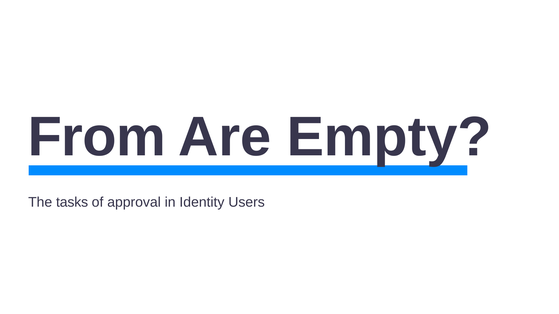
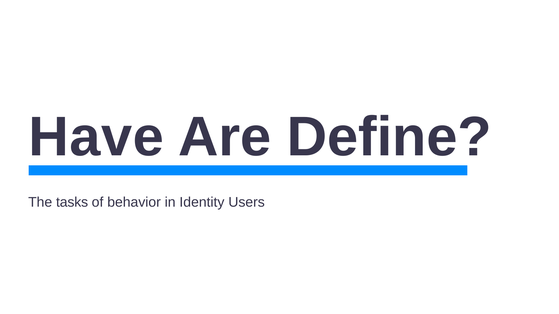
From: From -> Have
Empty: Empty -> Define
approval: approval -> behavior
